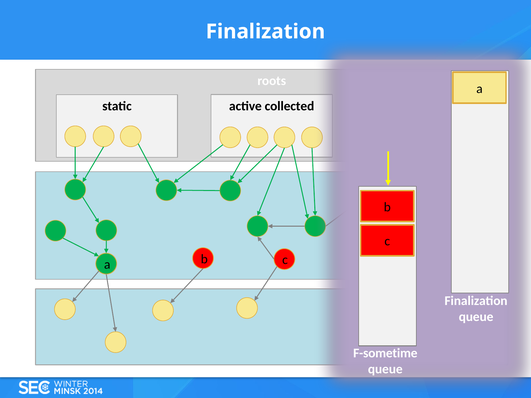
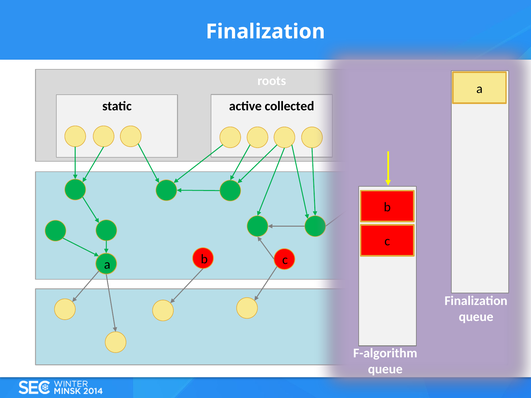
F-sometime: F-sometime -> F-algorithm
